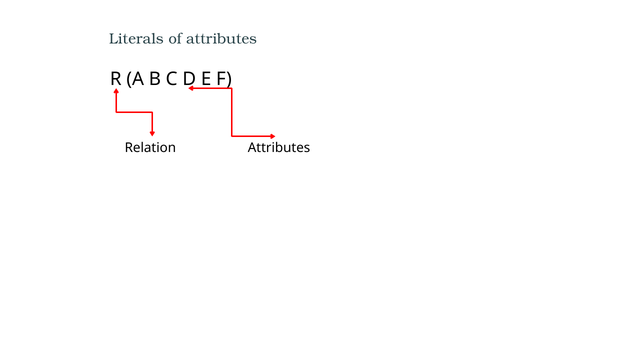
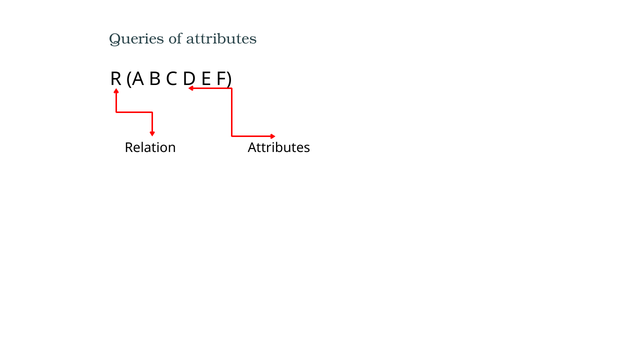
Literals: Literals -> Queries
